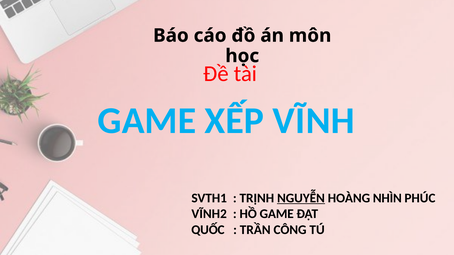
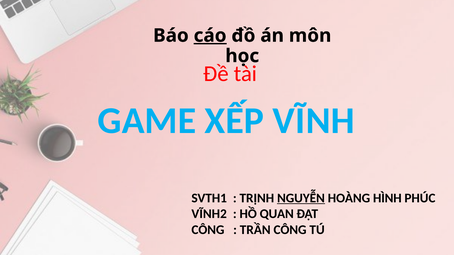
cáo underline: none -> present
NHÌN: NHÌN -> HÌNH
HỒ GAME: GAME -> QUAN
QUỐC at (208, 230): QUỐC -> CÔNG
